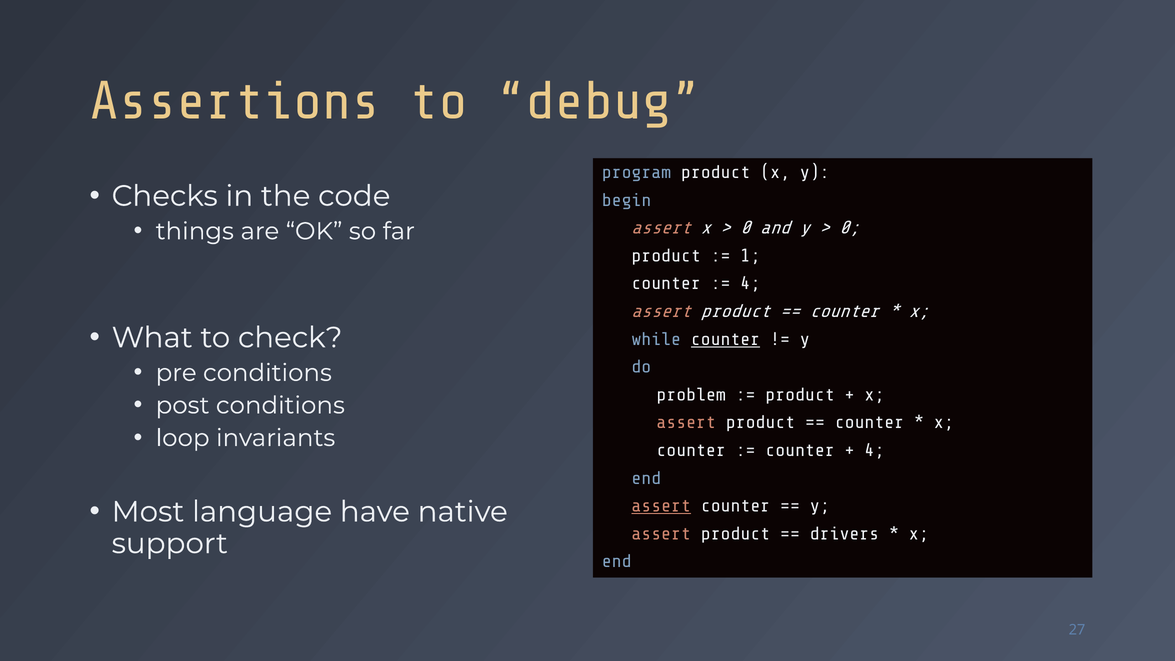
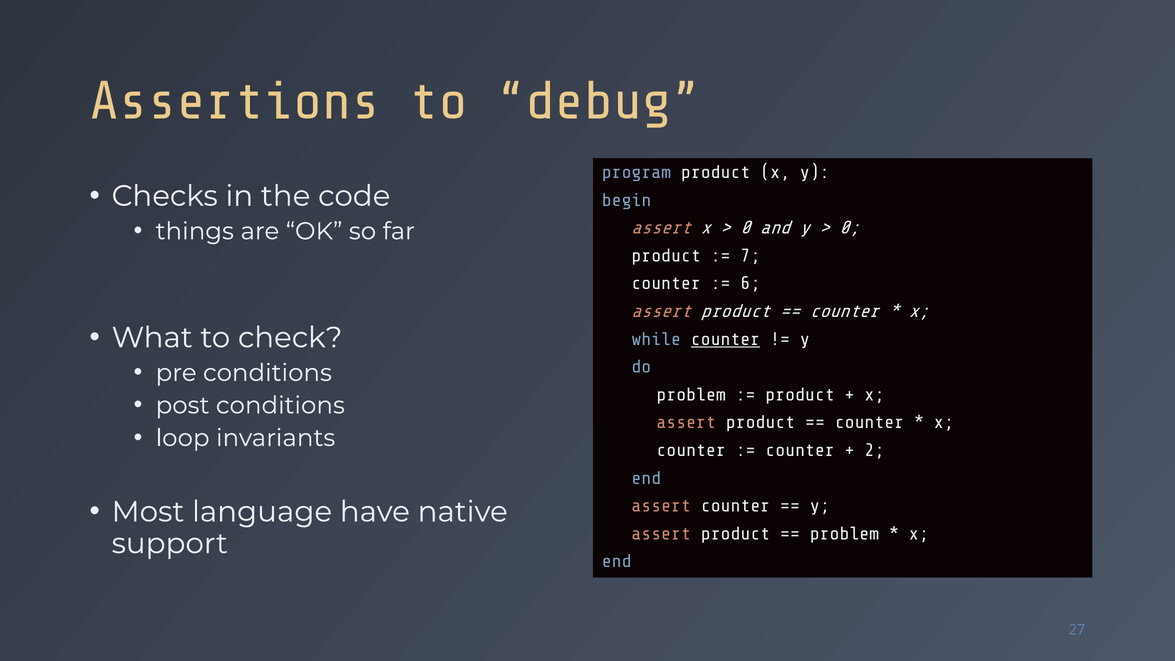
1: 1 -> 7
4 at (750, 283): 4 -> 6
4 at (874, 450): 4 -> 2
assert at (661, 506) underline: present -> none
drivers at (844, 534): drivers -> problem
